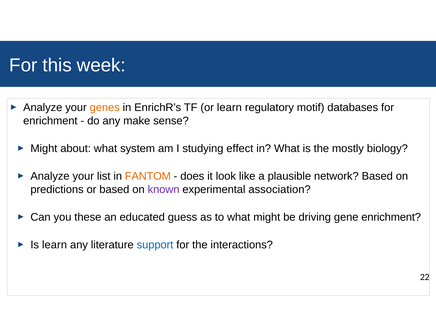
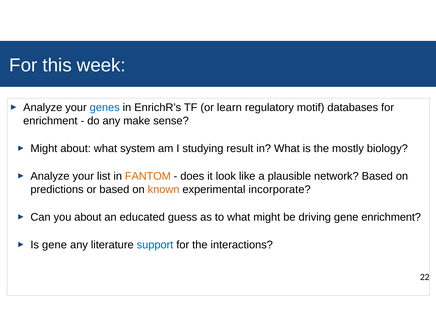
genes colour: orange -> blue
effect: effect -> result
known colour: purple -> orange
association: association -> incorporate
you these: these -> about
Is learn: learn -> gene
